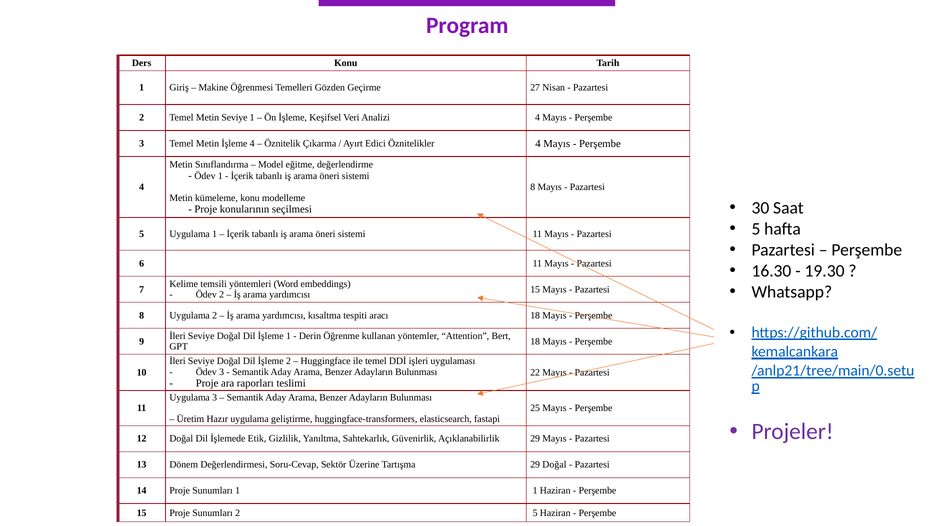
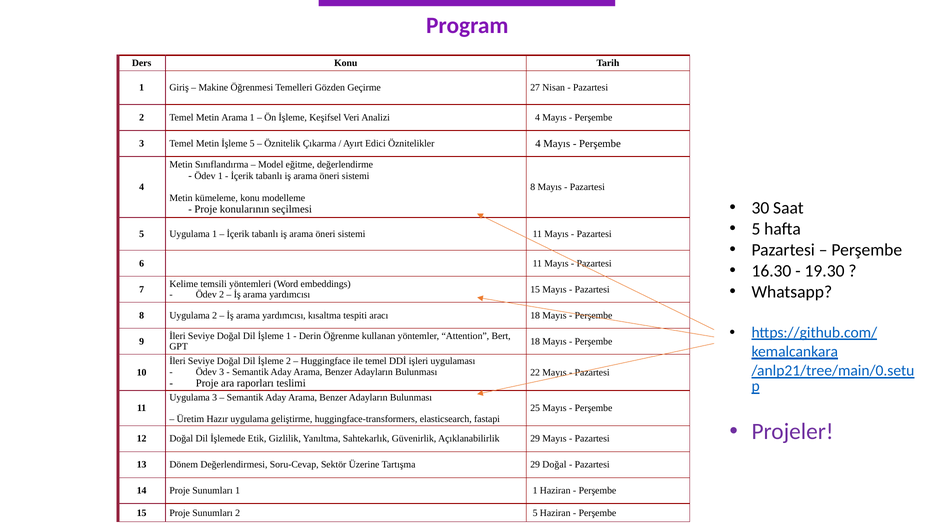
Metin Seviye: Seviye -> Arama
İşleme 4: 4 -> 5
